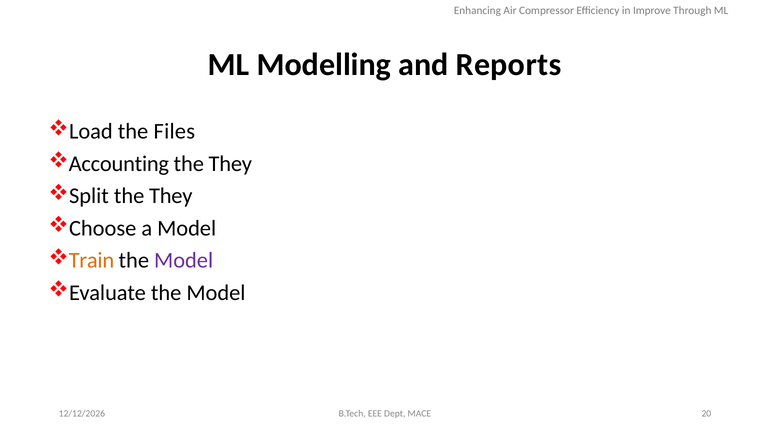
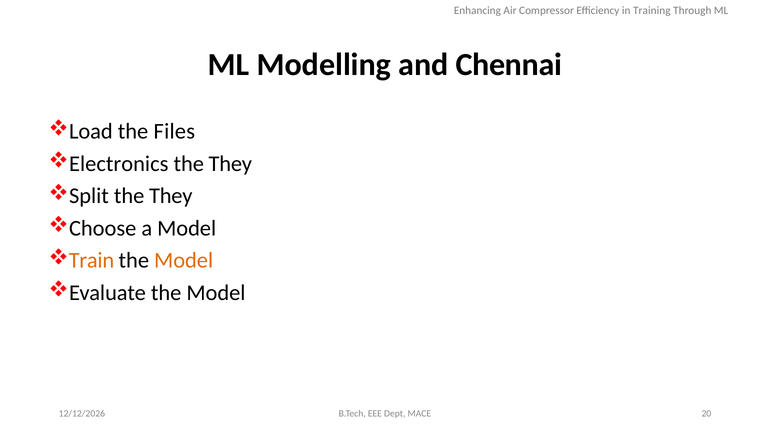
Improve: Improve -> Training
Reports: Reports -> Chennai
Accounting: Accounting -> Electronics
Model at (184, 261) colour: purple -> orange
